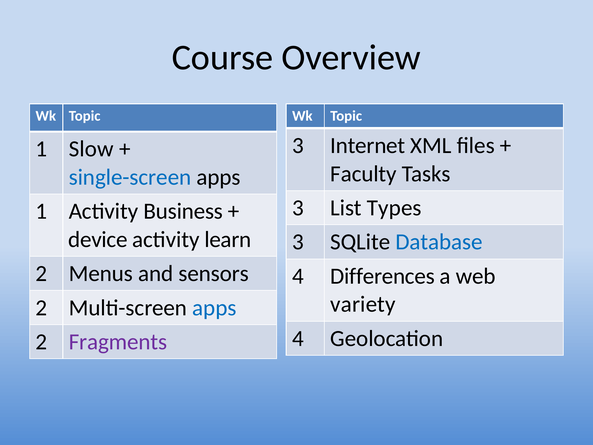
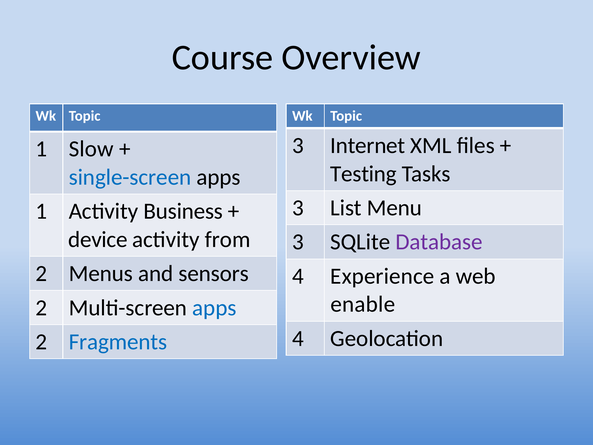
Faculty: Faculty -> Testing
Types: Types -> Menu
learn: learn -> from
Database colour: blue -> purple
Differences: Differences -> Experience
variety: variety -> enable
Fragments colour: purple -> blue
